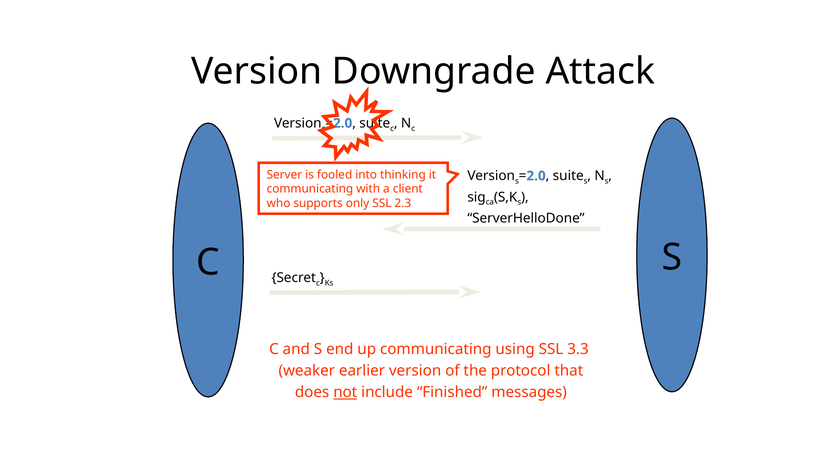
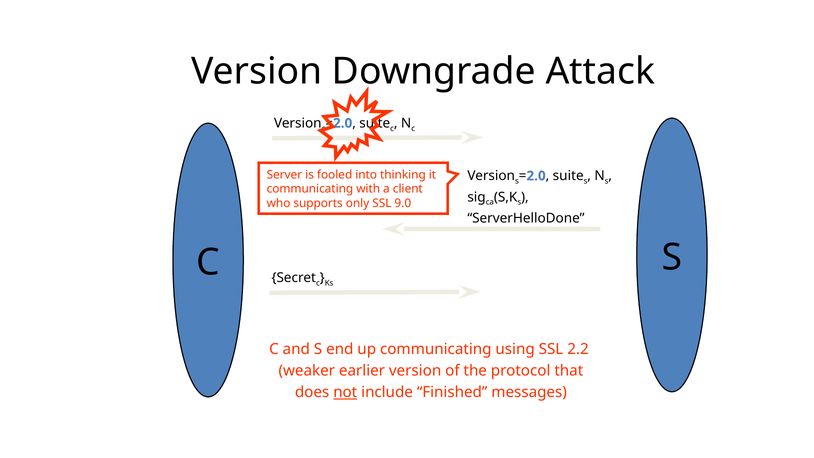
2.3: 2.3 -> 9.0
3.3: 3.3 -> 2.2
